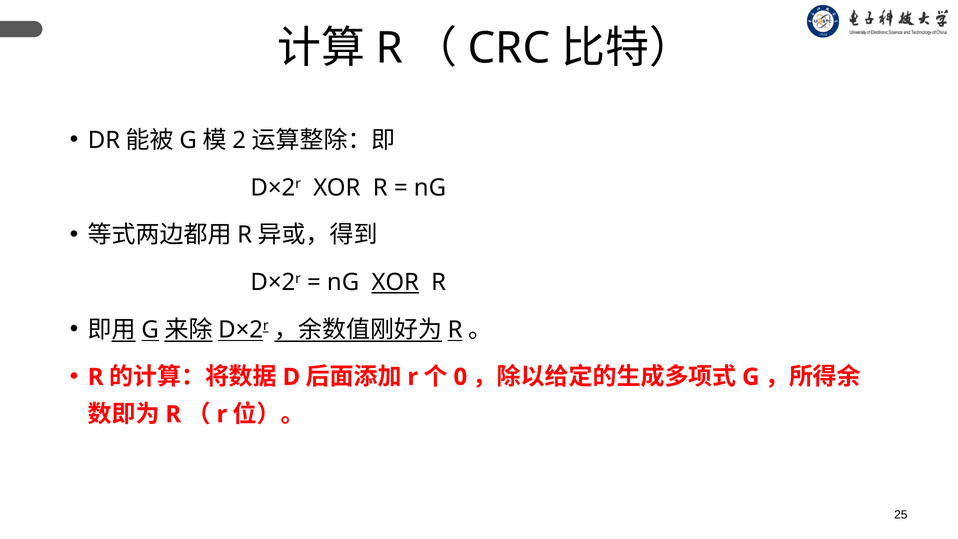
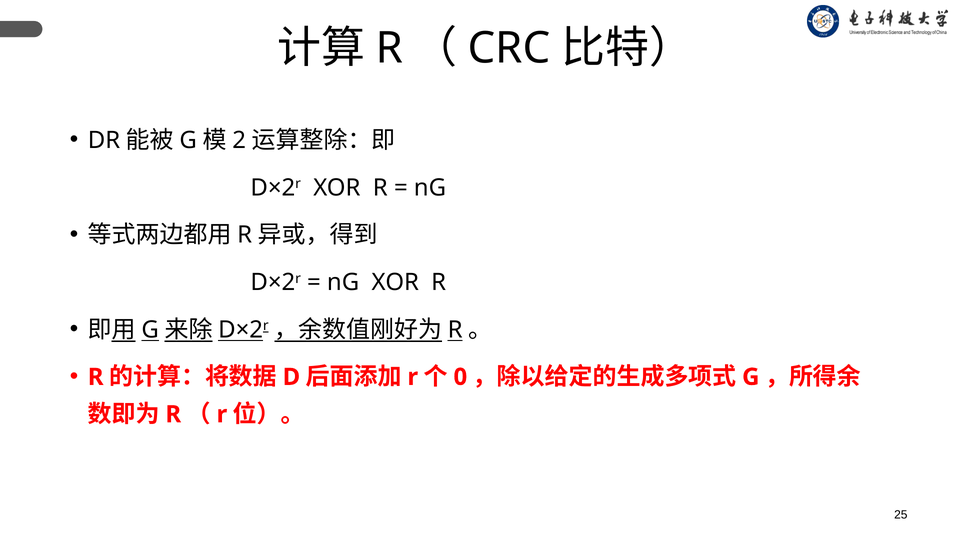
XOR at (395, 282) underline: present -> none
